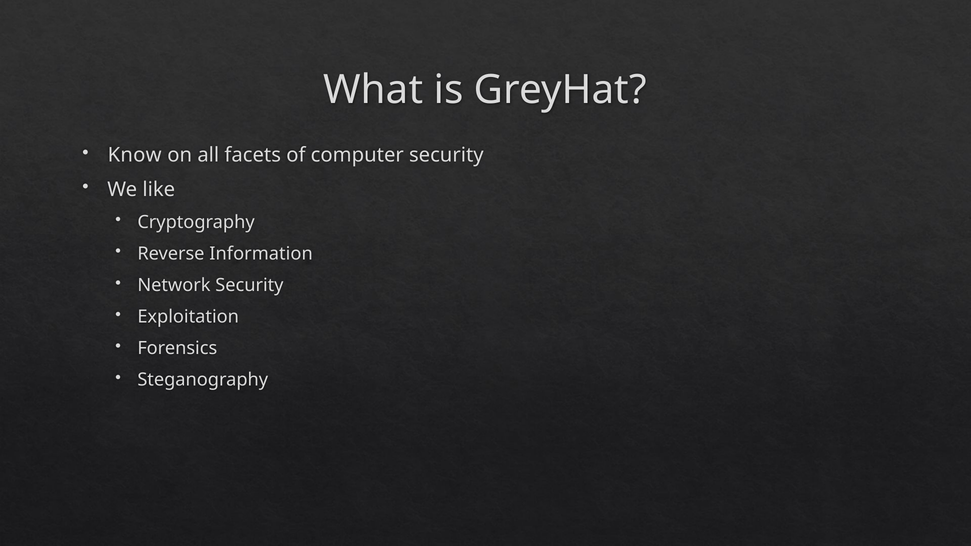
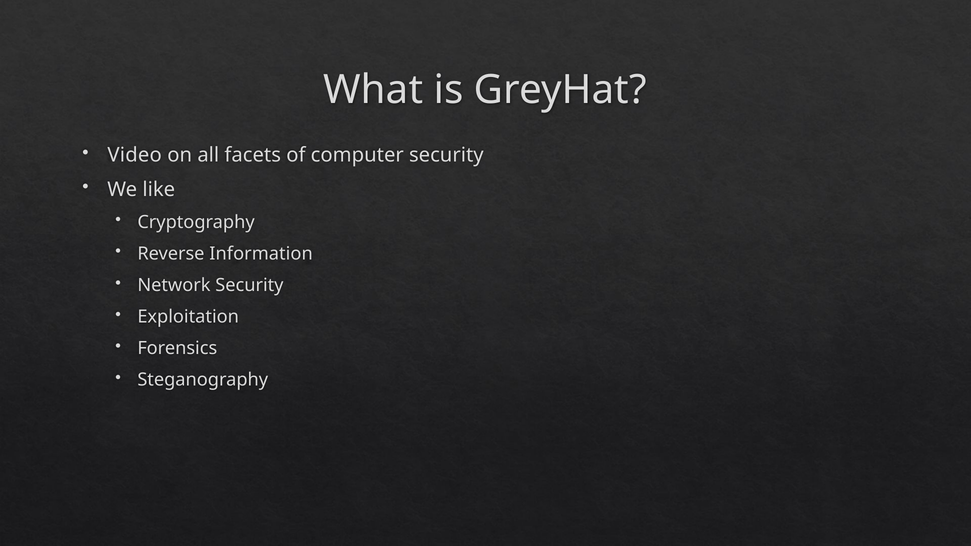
Know: Know -> Video
